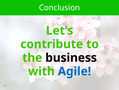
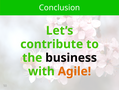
Agile colour: blue -> orange
